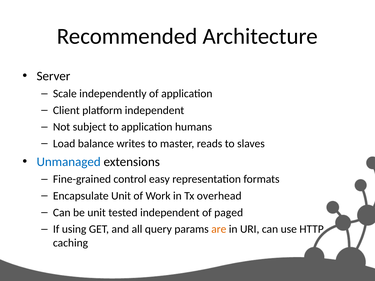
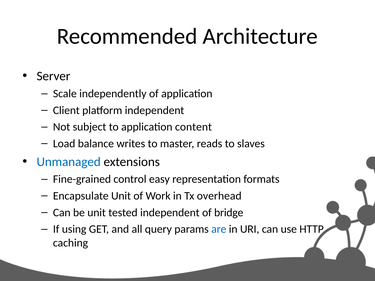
humans: humans -> content
paged: paged -> bridge
are colour: orange -> blue
